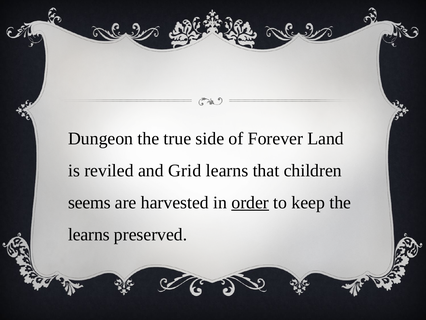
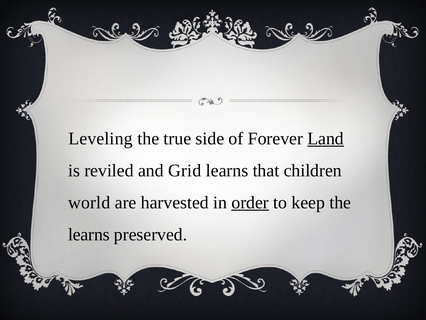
Dungeon: Dungeon -> Leveling
Land underline: none -> present
seems: seems -> world
